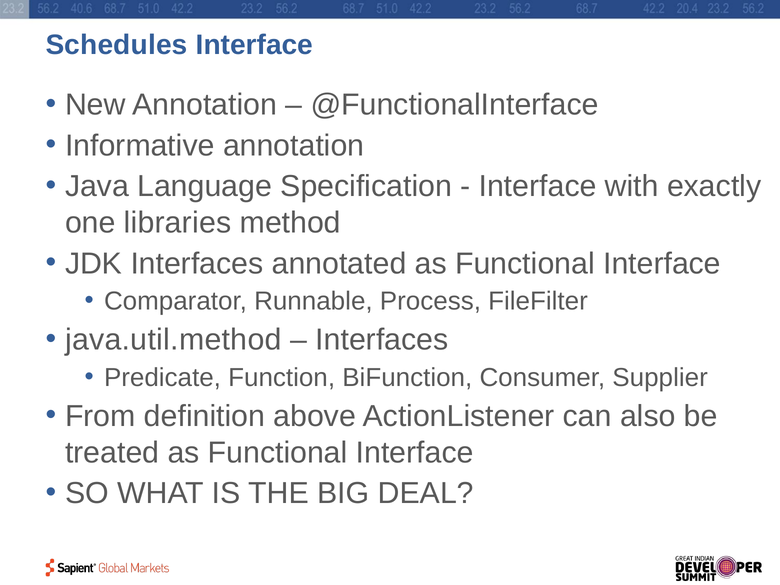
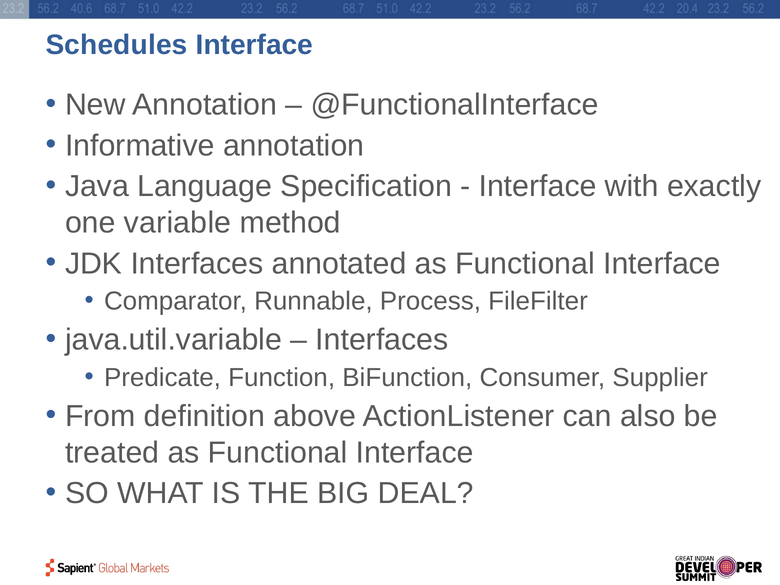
libraries: libraries -> variable
java.util.method: java.util.method -> java.util.variable
